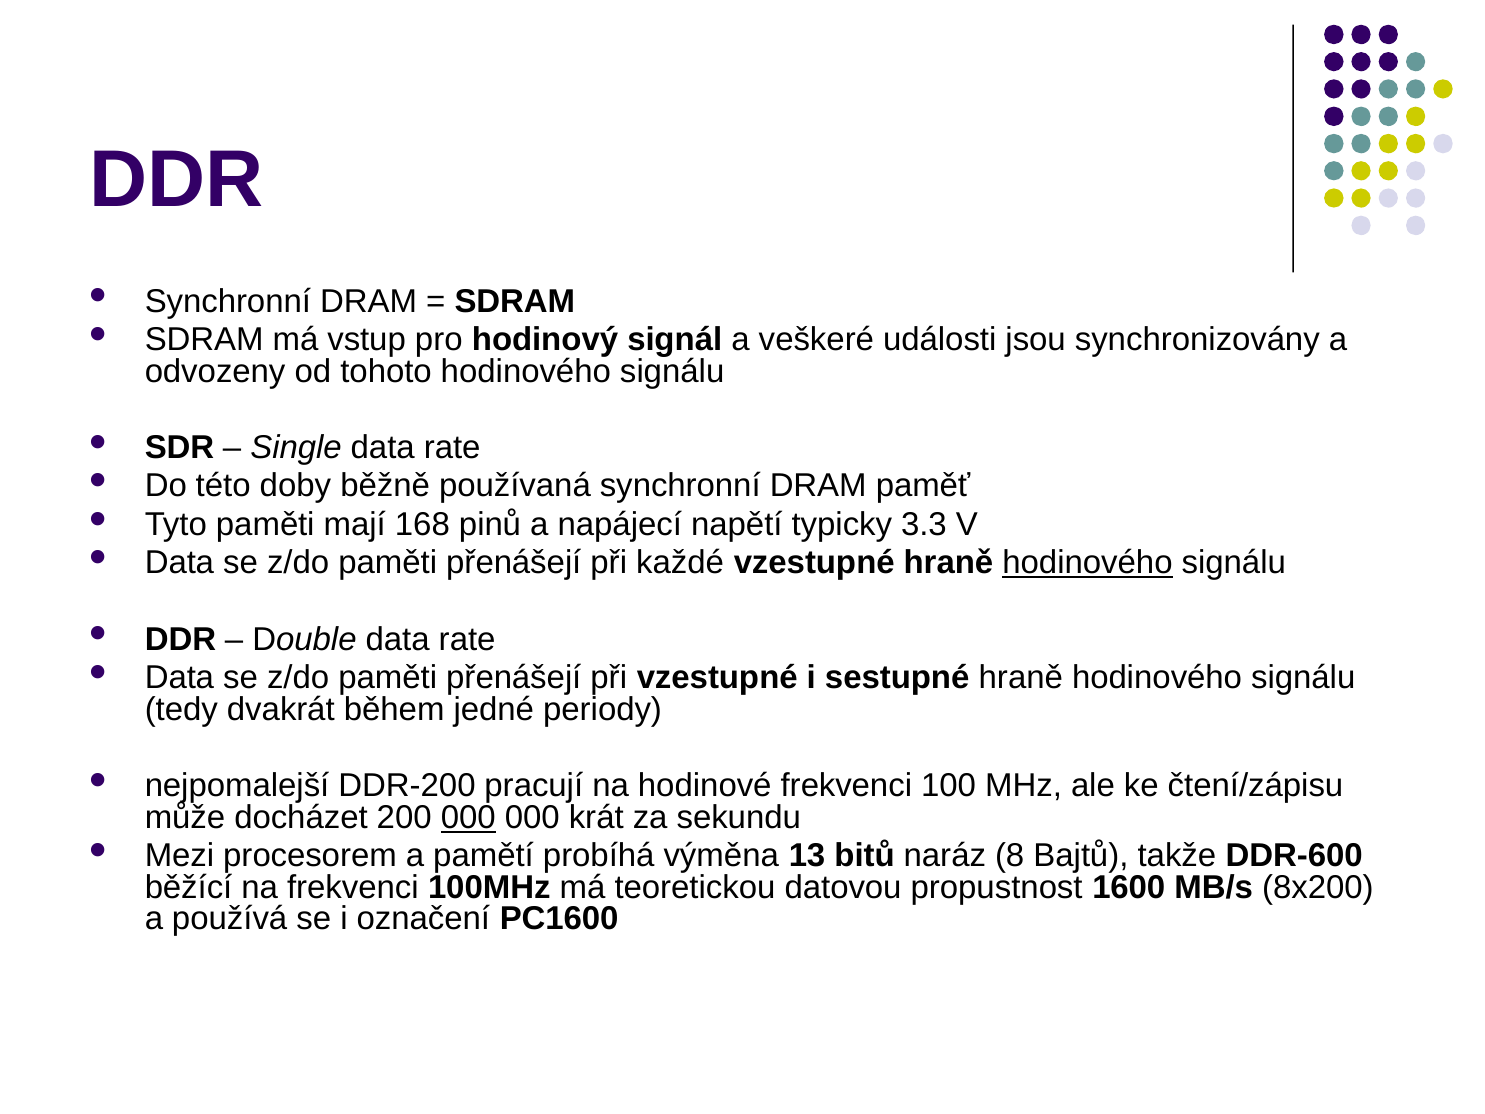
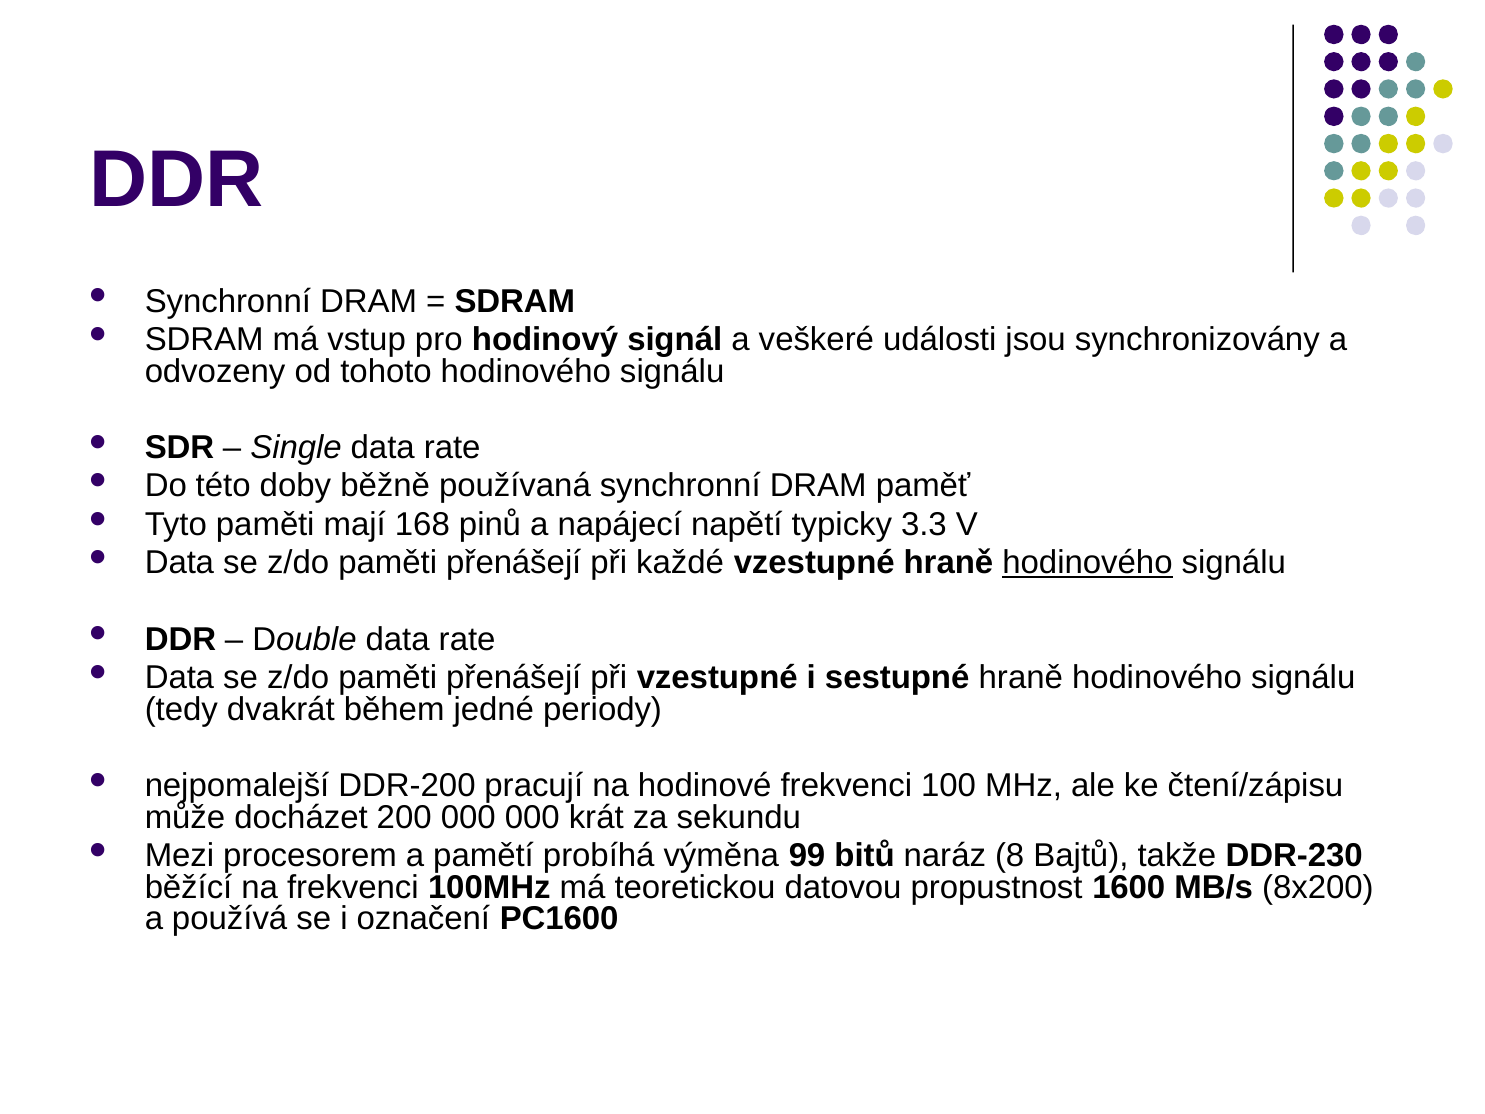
000 at (468, 817) underline: present -> none
13: 13 -> 99
DDR-600: DDR-600 -> DDR-230
